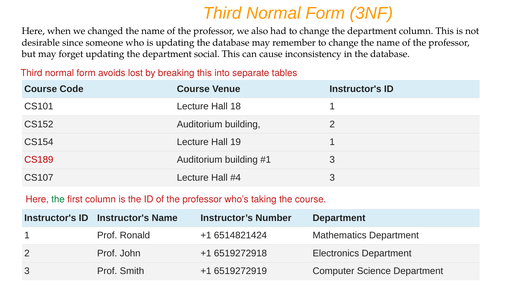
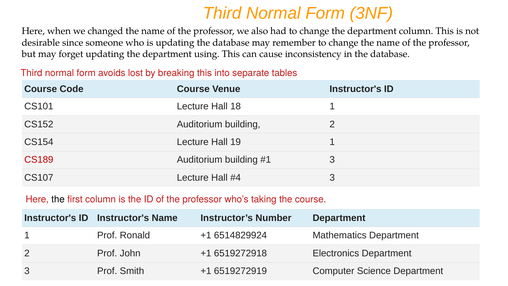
social: social -> using
the at (58, 199) colour: green -> black
6514821424: 6514821424 -> 6514829924
